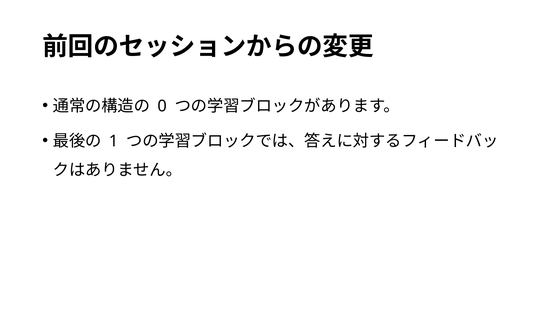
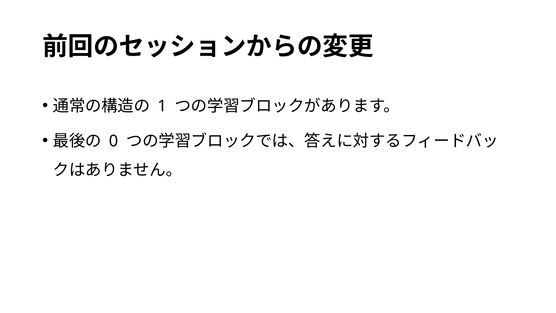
0: 0 -> 1
1: 1 -> 0
